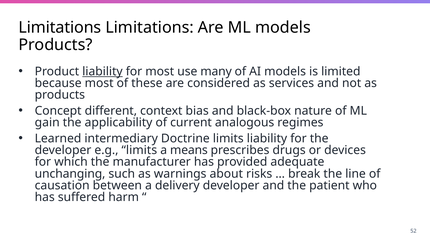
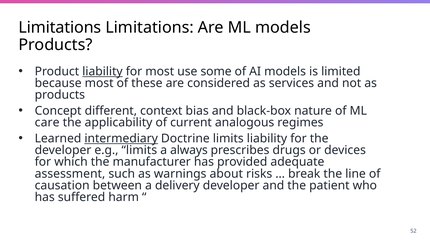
many: many -> some
gain: gain -> care
intermediary underline: none -> present
means: means -> always
unchanging: unchanging -> assessment
